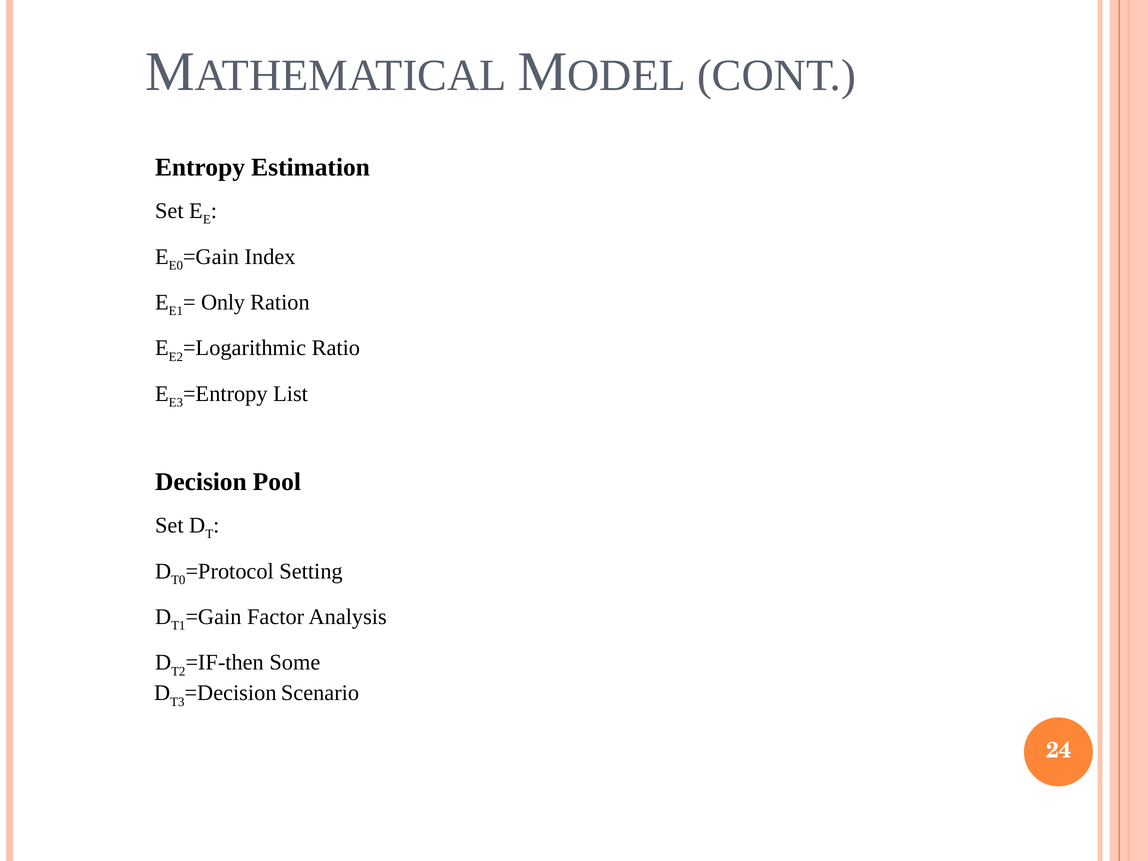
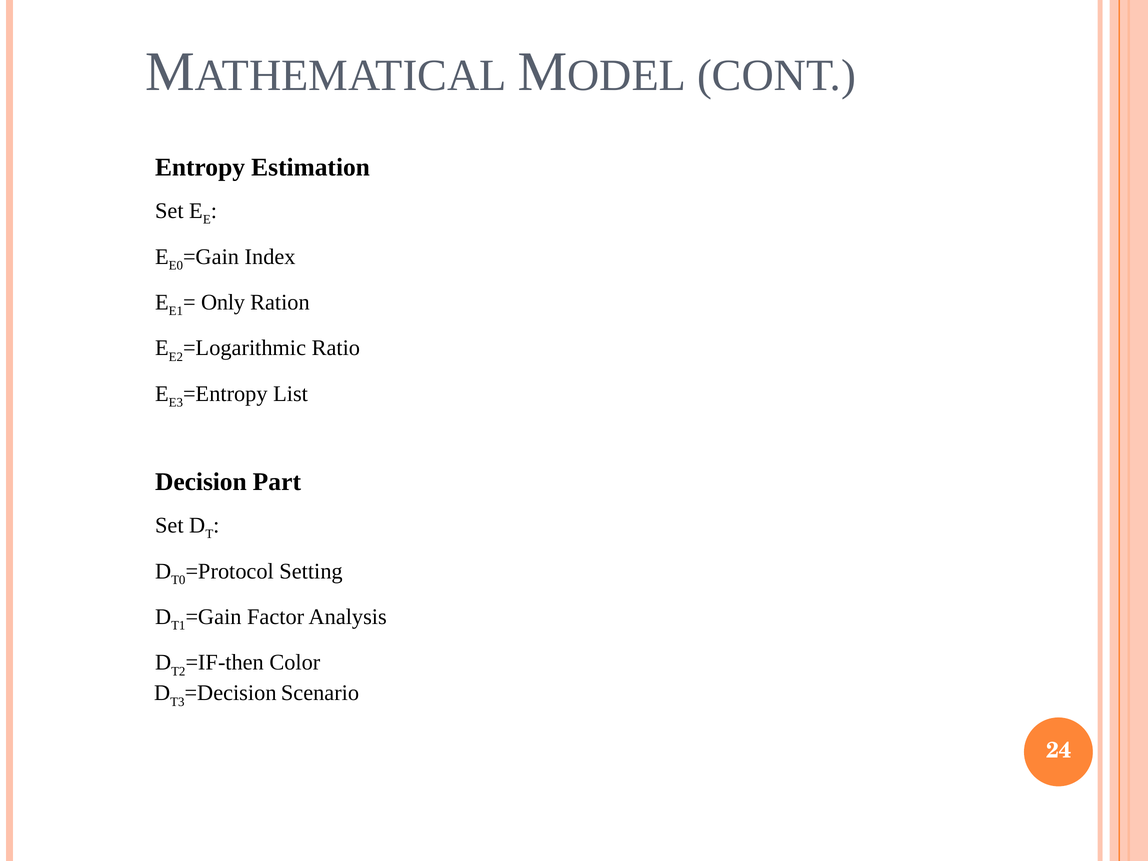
Pool: Pool -> Part
Some: Some -> Color
